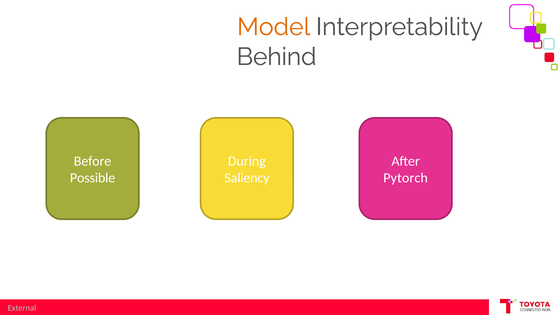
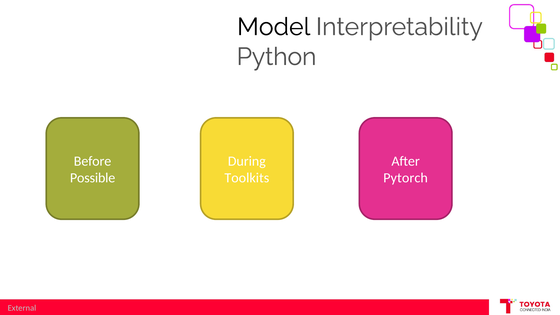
Model colour: orange -> black
Behind: Behind -> Python
Saliency: Saliency -> Toolkits
